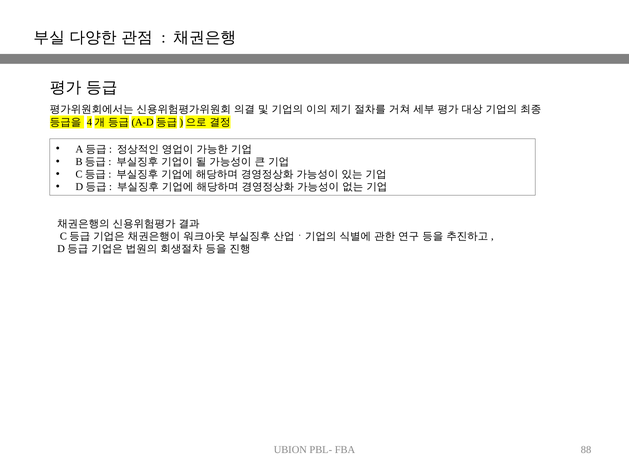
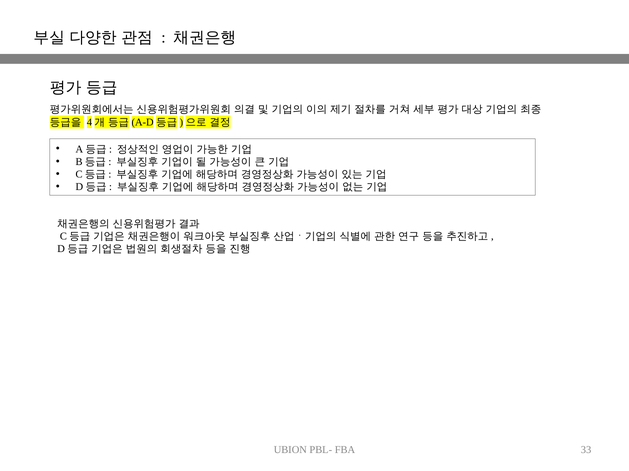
88: 88 -> 33
